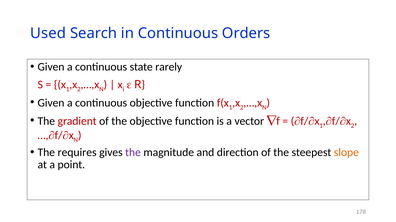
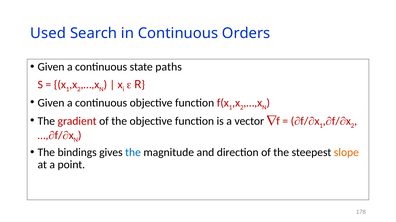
rarely: rarely -> paths
requires: requires -> bindings
the at (133, 153) colour: purple -> blue
